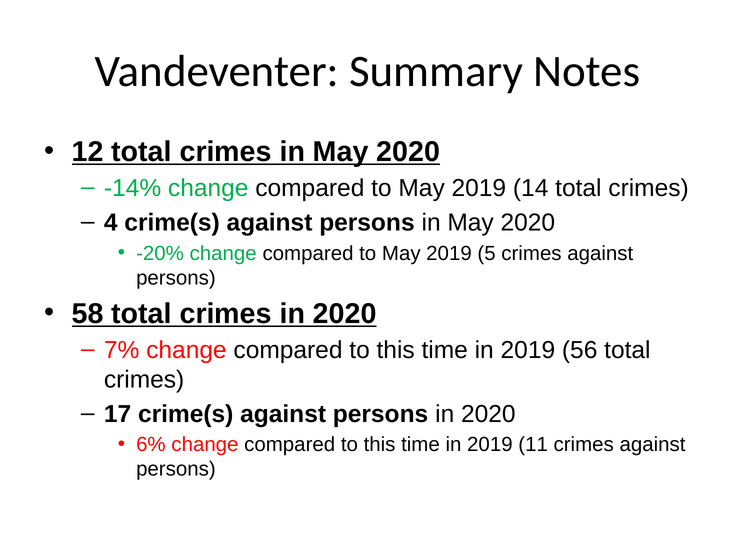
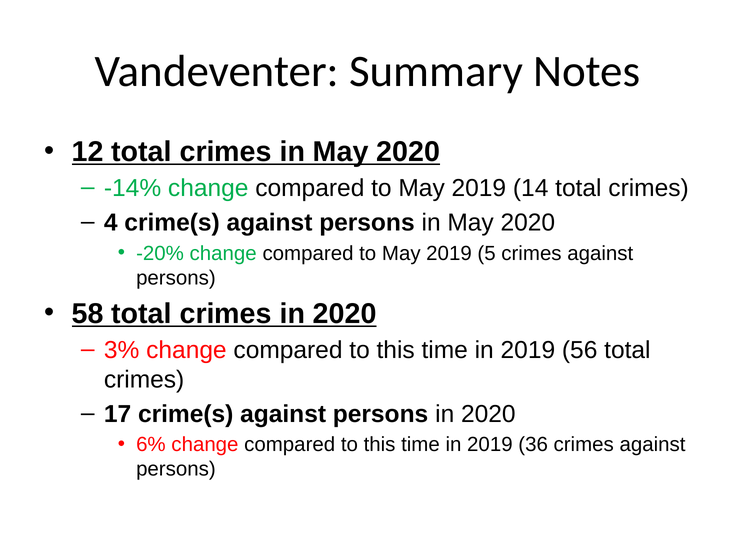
7%: 7% -> 3%
11: 11 -> 36
